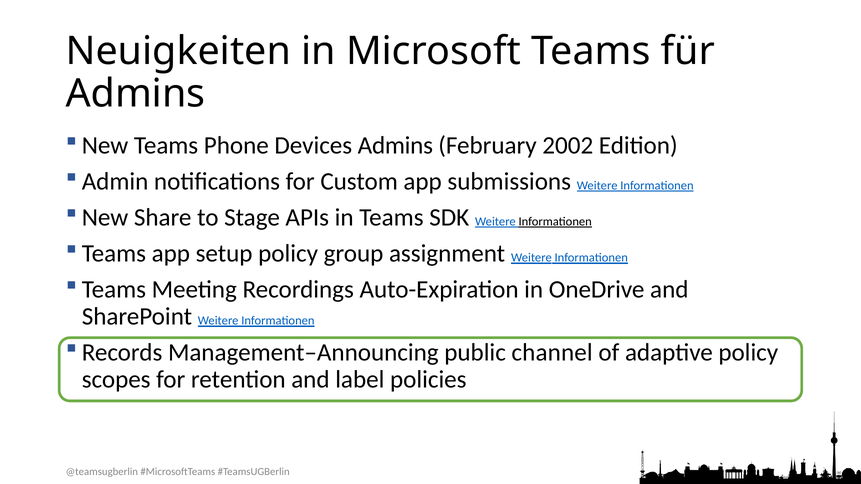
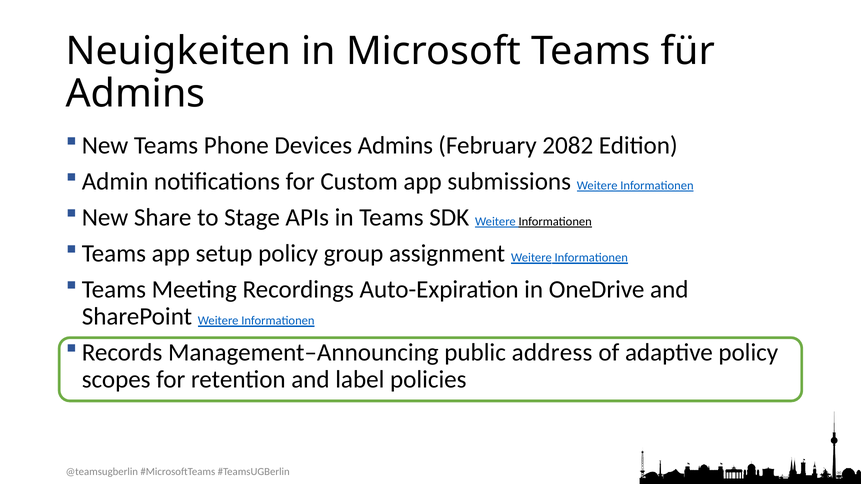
2002: 2002 -> 2082
channel: channel -> address
